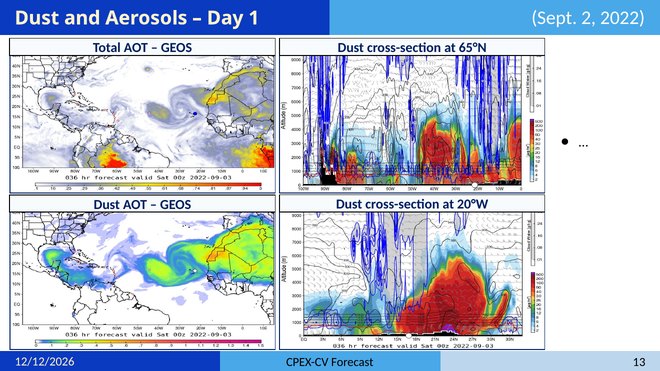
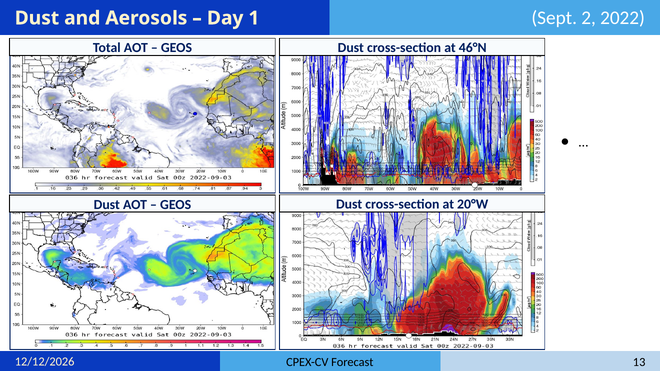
65°N: 65°N -> 46°N
